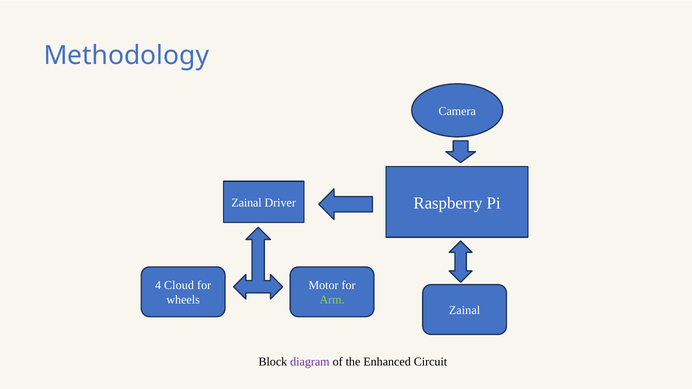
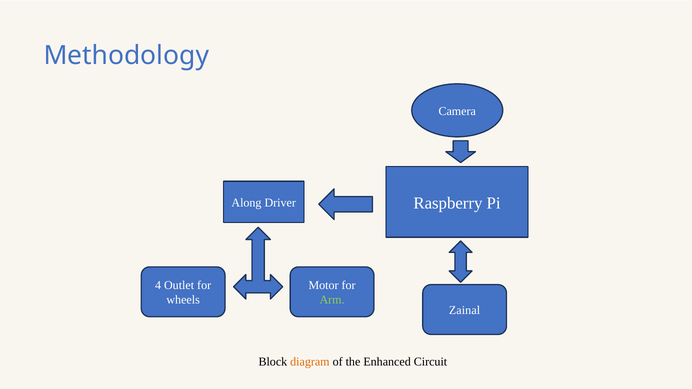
Zainal at (247, 203): Zainal -> Along
Cloud: Cloud -> Outlet
diagram colour: purple -> orange
